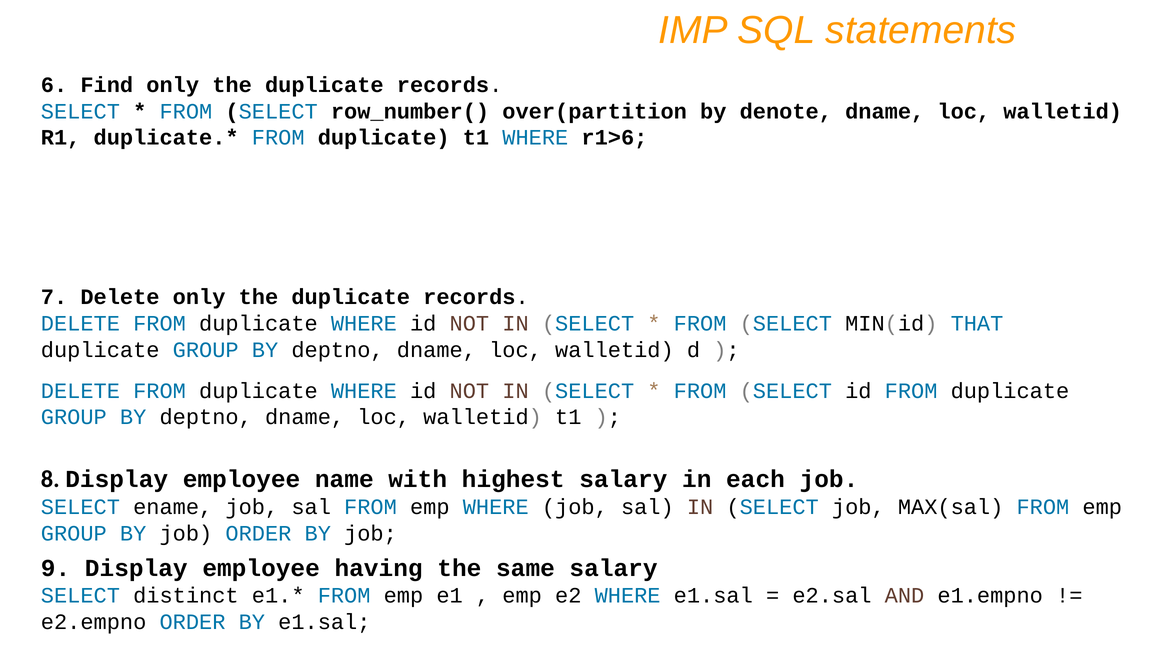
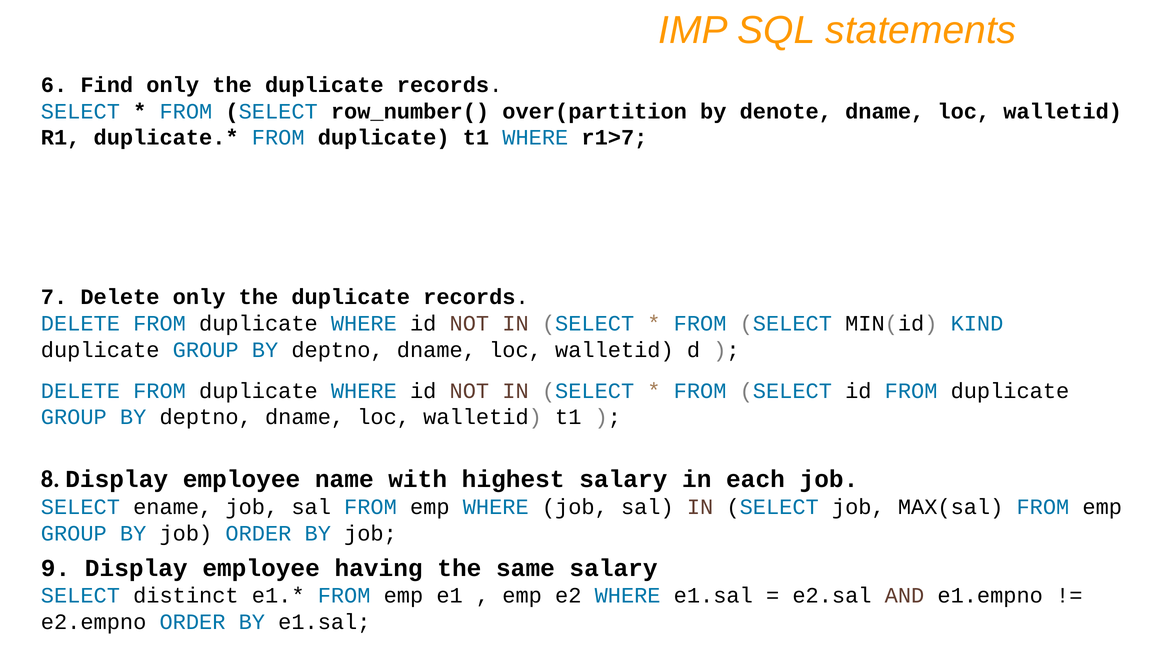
r1>6: r1>6 -> r1>7
THAT: THAT -> KIND
